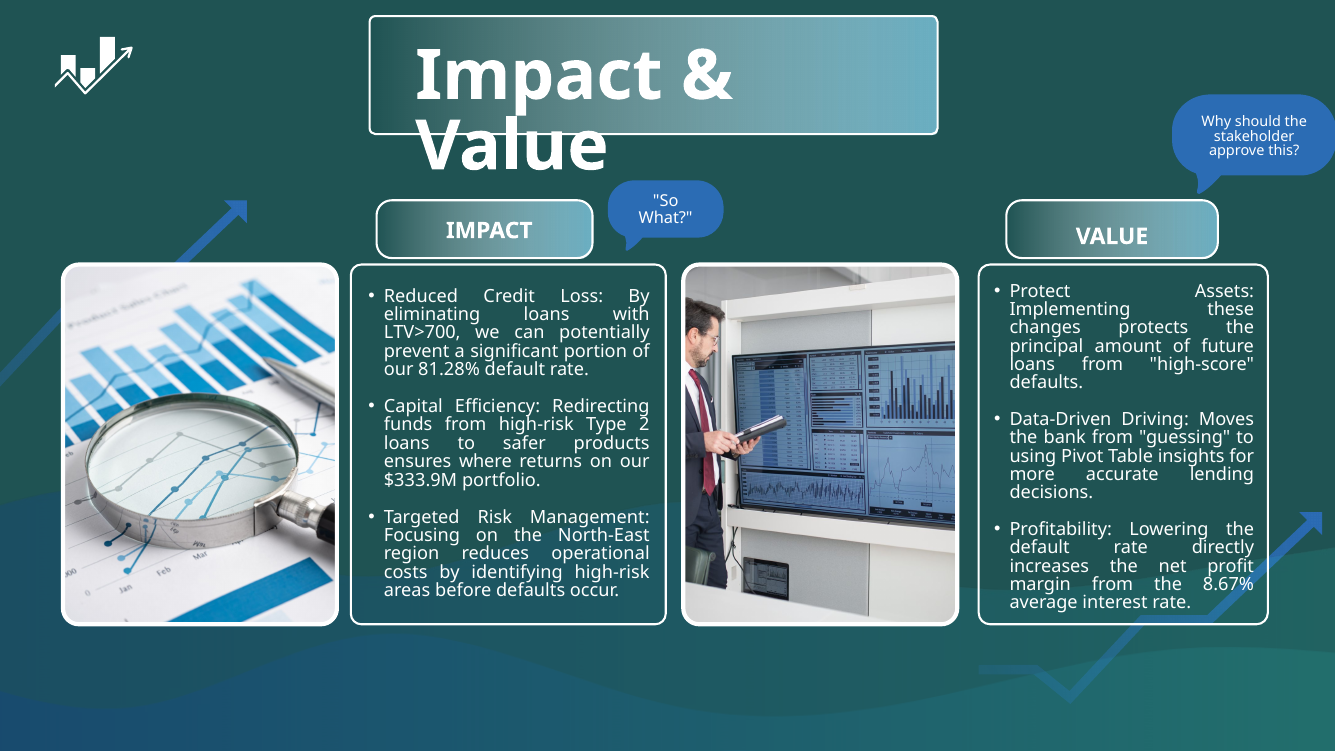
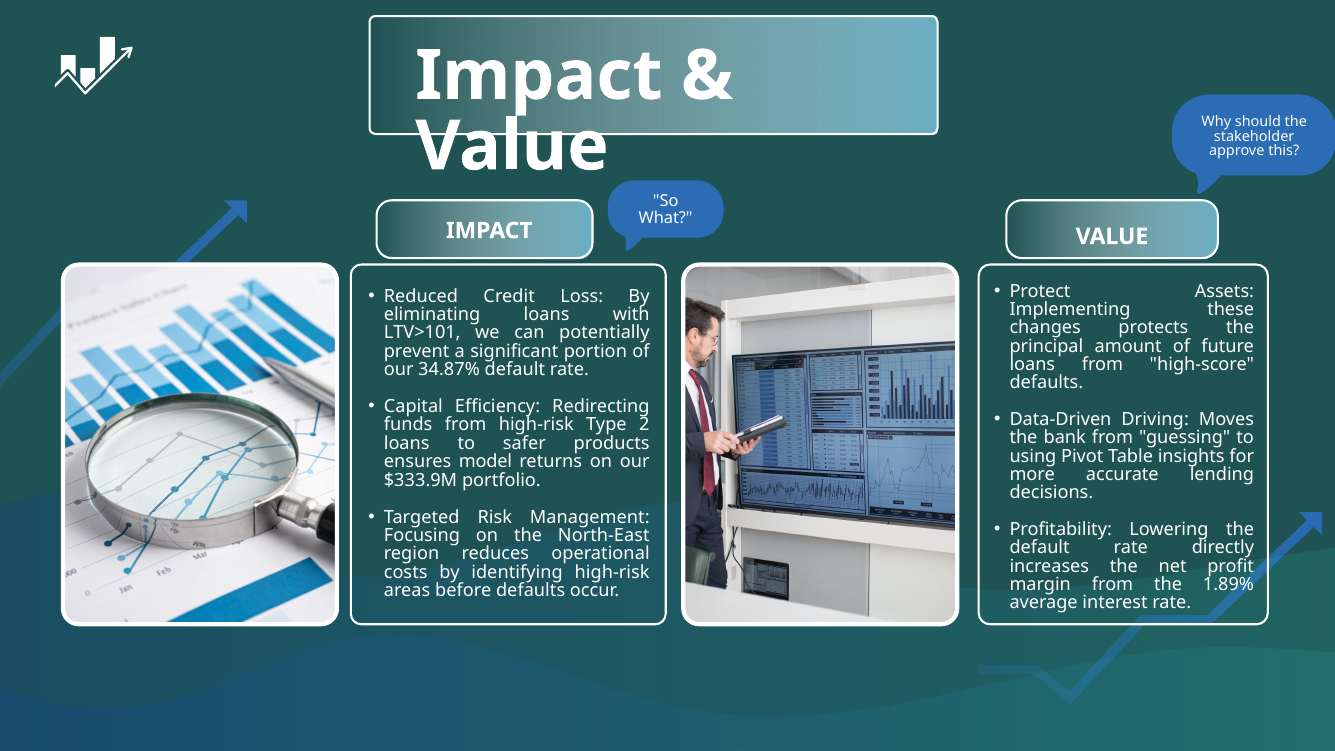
LTV>700: LTV>700 -> LTV>101
81.28%: 81.28% -> 34.87%
where: where -> model
8.67%: 8.67% -> 1.89%
